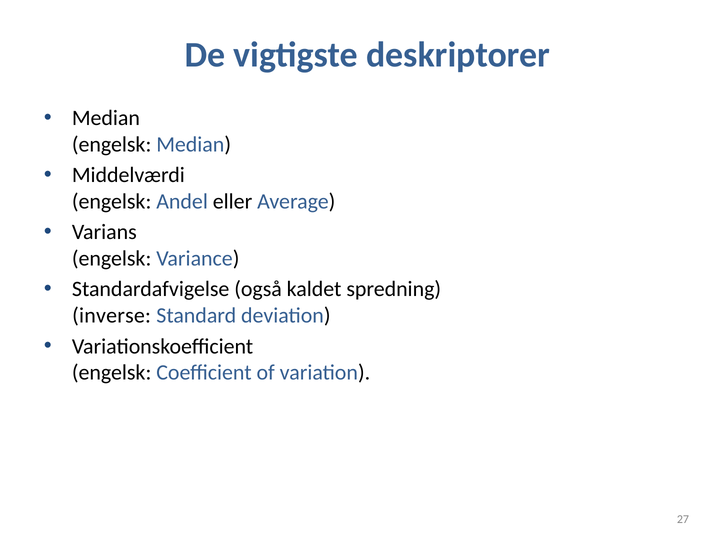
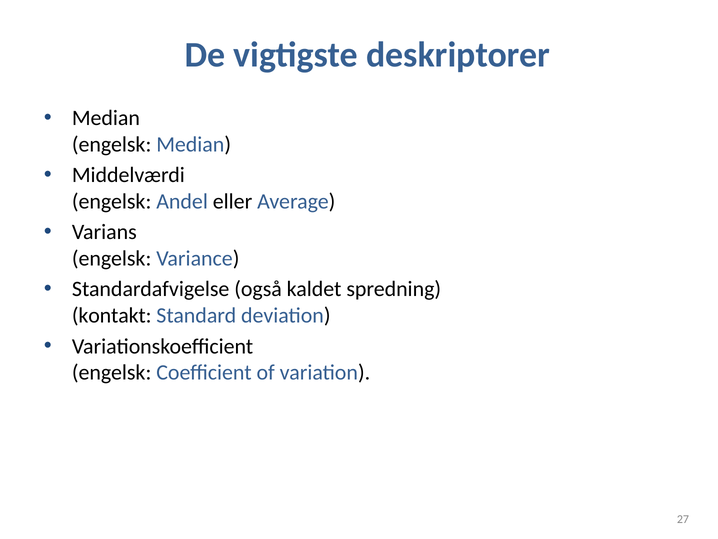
inverse: inverse -> kontakt
